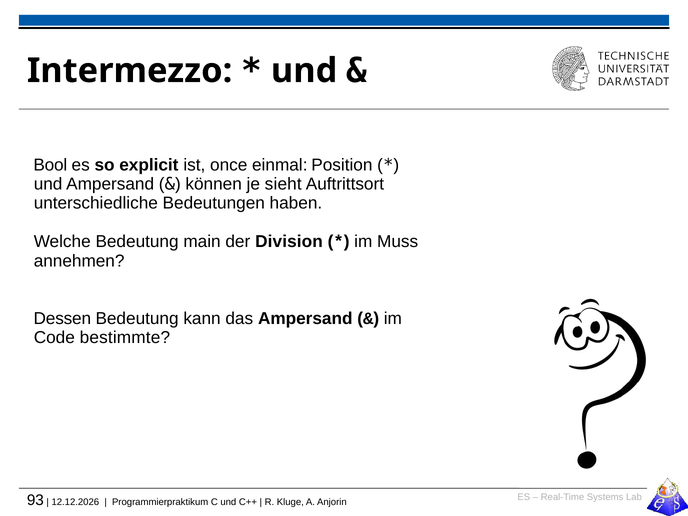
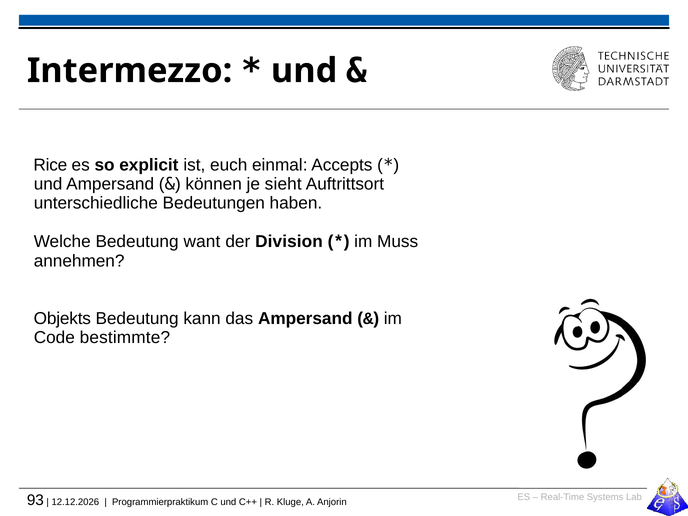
Bool: Bool -> Rice
once: once -> euch
Position: Position -> Accepts
main: main -> want
Dessen: Dessen -> Objekts
